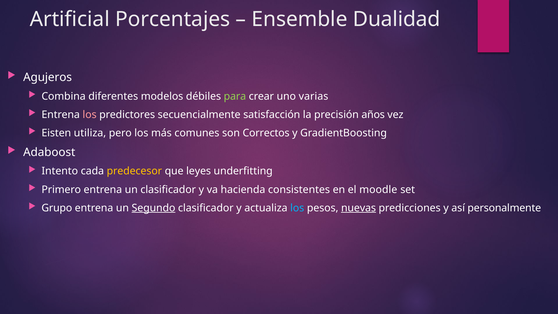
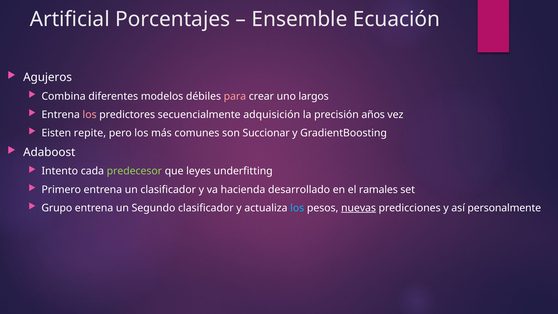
Dualidad: Dualidad -> Ecuación
para colour: light green -> pink
varias: varias -> largos
satisfacción: satisfacción -> adquisición
utiliza: utiliza -> repite
Correctos: Correctos -> Succionar
predecesor colour: yellow -> light green
consistentes: consistentes -> desarrollado
moodle: moodle -> ramales
Segundo underline: present -> none
